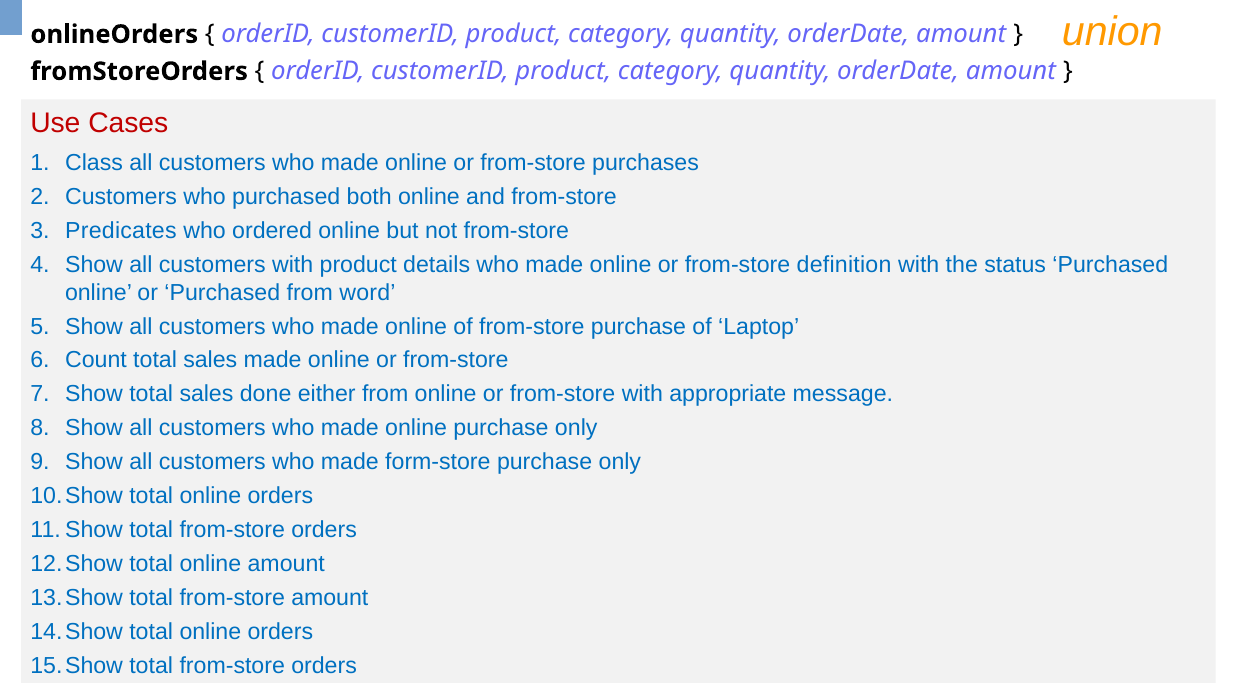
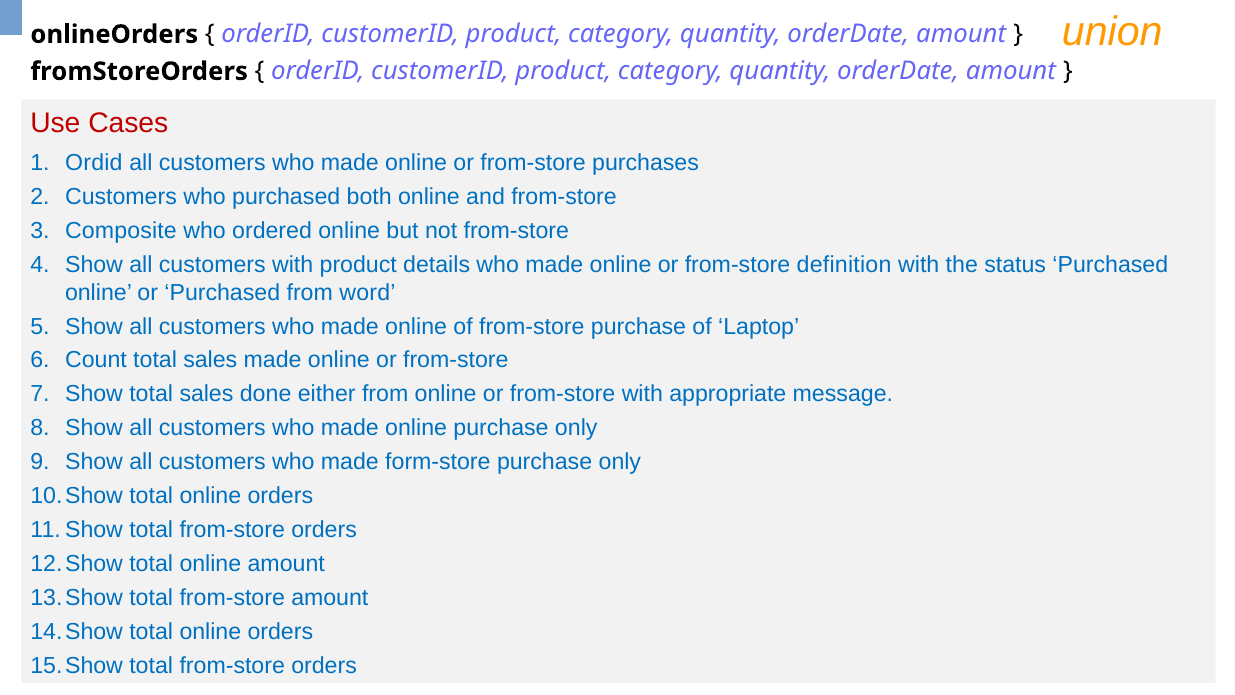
Class: Class -> Ordid
Predicates: Predicates -> Composite
